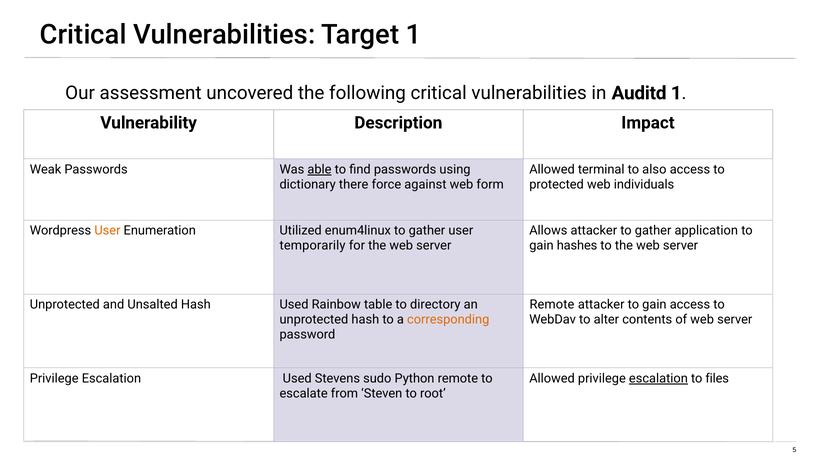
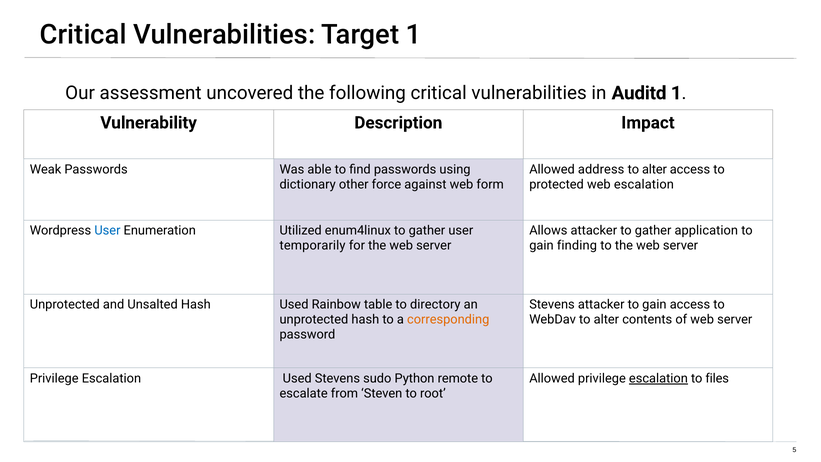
able underline: present -> none
terminal: terminal -> address
also at (654, 169): also -> alter
there: there -> other
web individuals: individuals -> escalation
User at (107, 231) colour: orange -> blue
hashes: hashes -> finding
Remote at (552, 305): Remote -> Stevens
